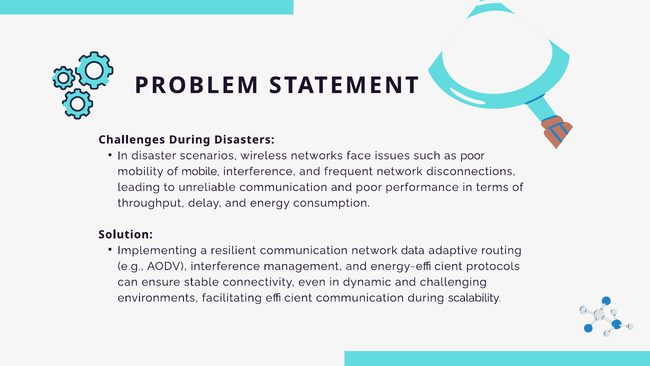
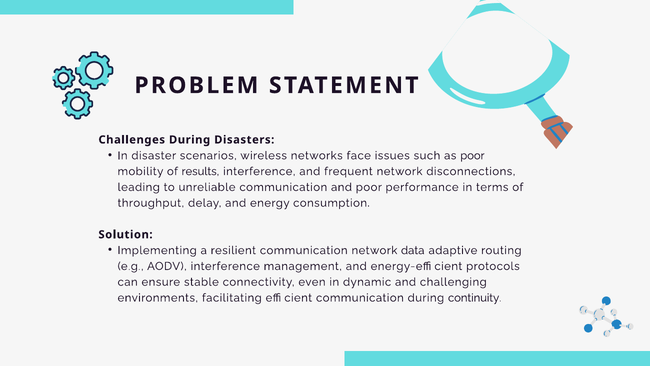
mobile: mobile -> results
scalability: scalability -> continuity
